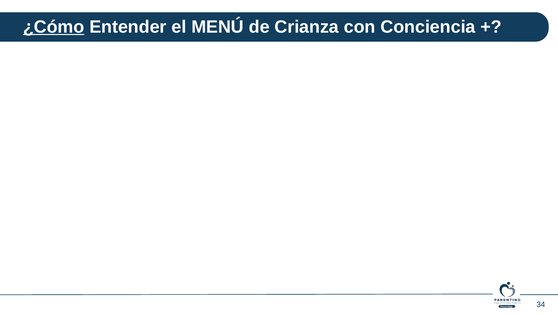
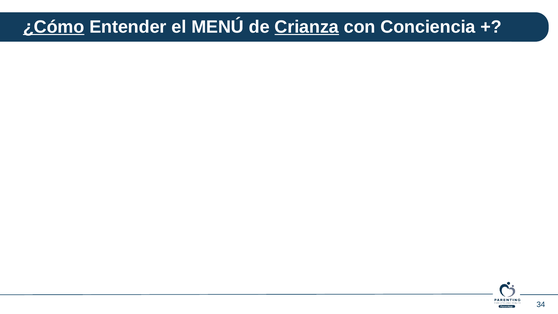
Crianza underline: none -> present
